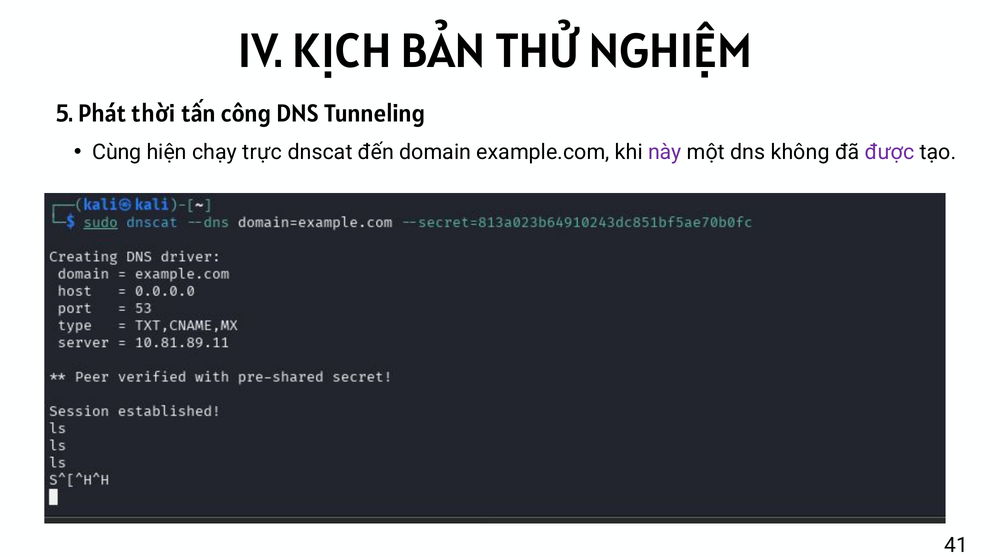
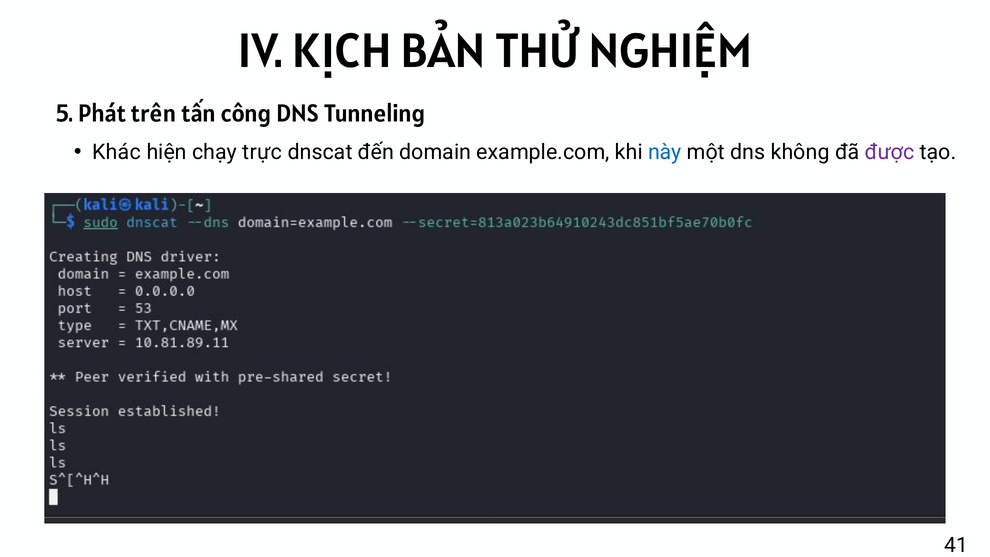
thời: thời -> trên
Cùng: Cùng -> Khác
này colour: purple -> blue
